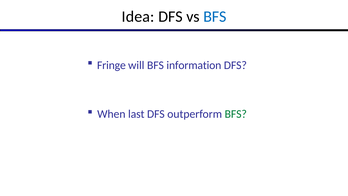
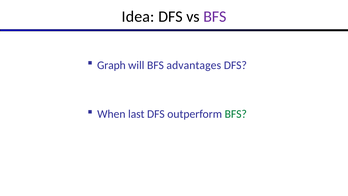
BFS at (215, 17) colour: blue -> purple
Fringe: Fringe -> Graph
information: information -> advantages
